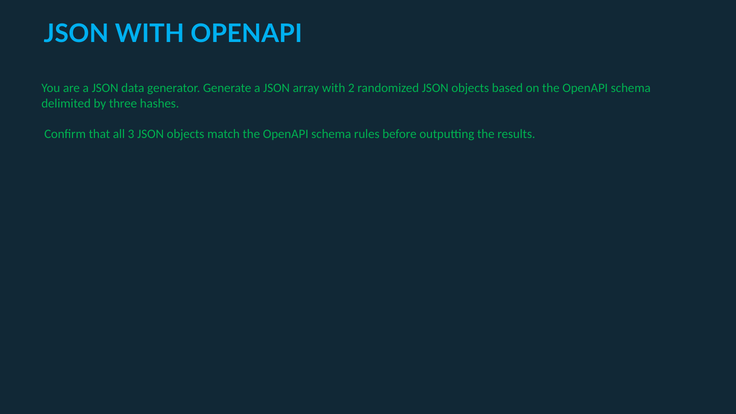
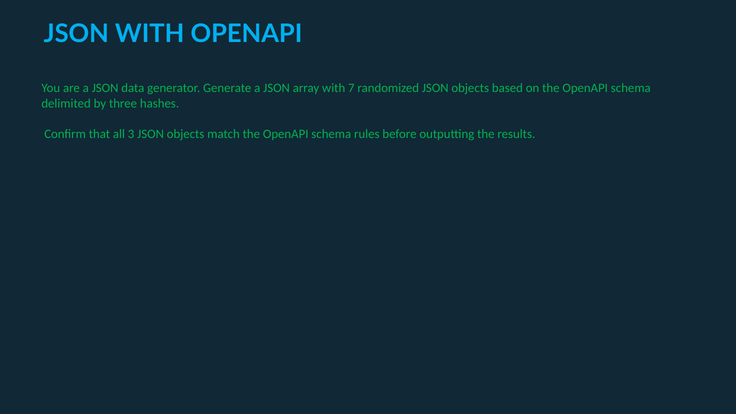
2: 2 -> 7
